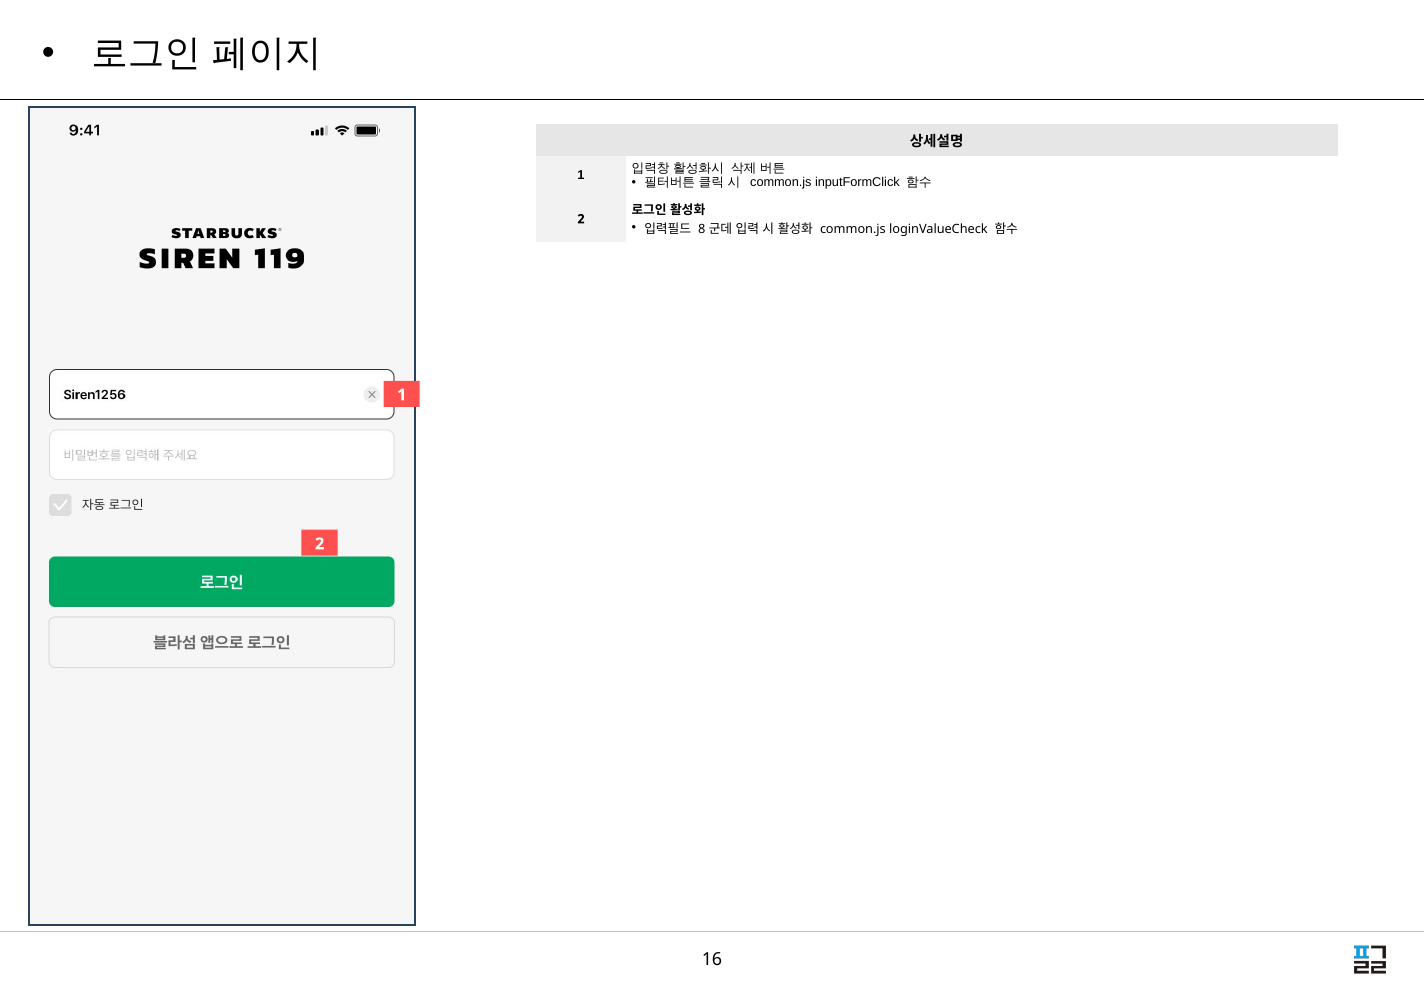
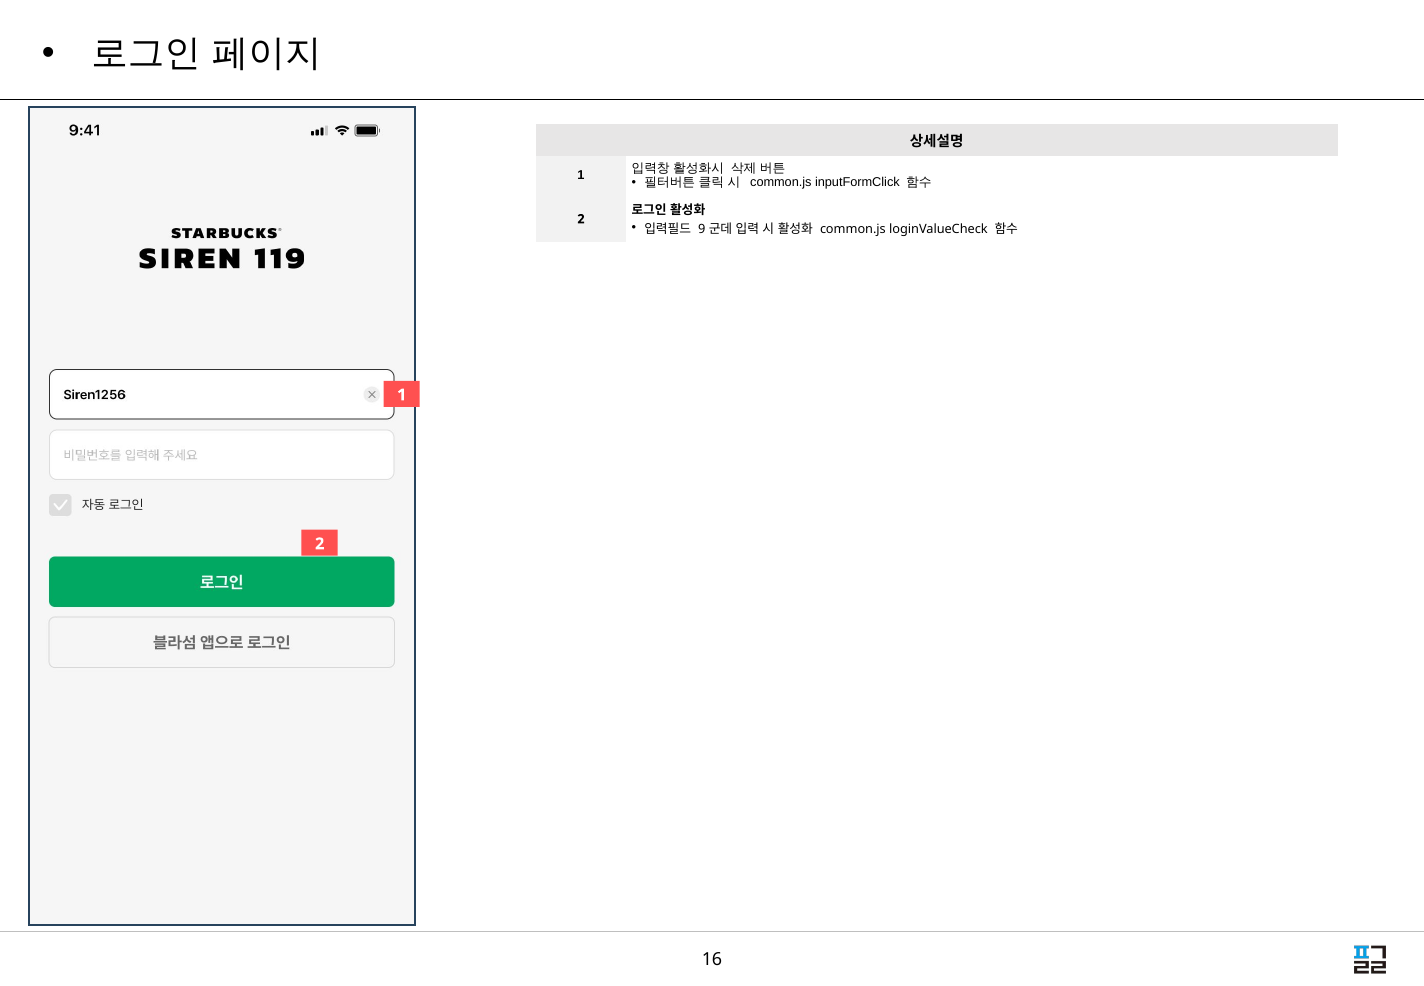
8: 8 -> 9
